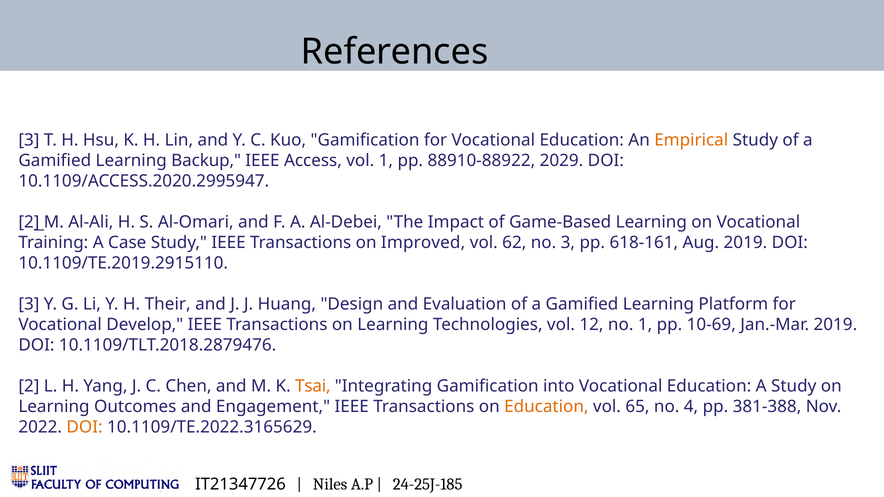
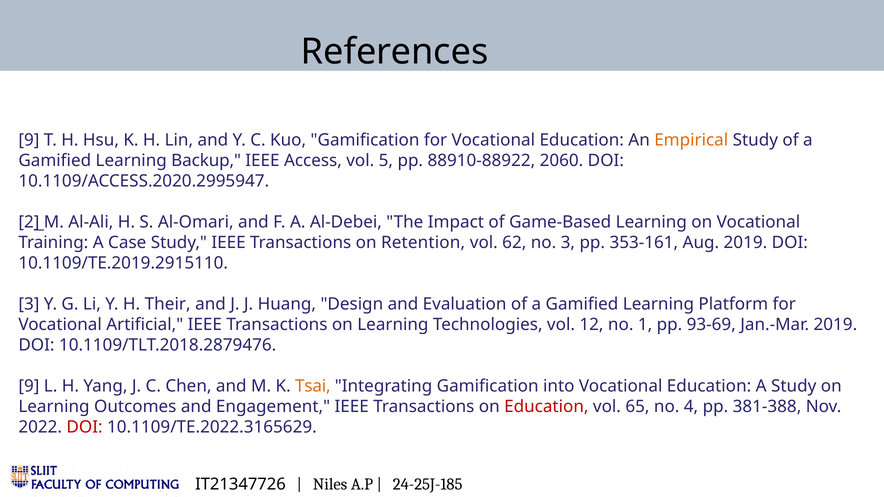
3 at (29, 140): 3 -> 9
vol 1: 1 -> 5
2029: 2029 -> 2060
Improved: Improved -> Retention
618-161: 618-161 -> 353-161
Develop: Develop -> Artificial
10-69: 10-69 -> 93-69
2 at (29, 386): 2 -> 9
Education at (546, 407) colour: orange -> red
DOI at (85, 427) colour: orange -> red
